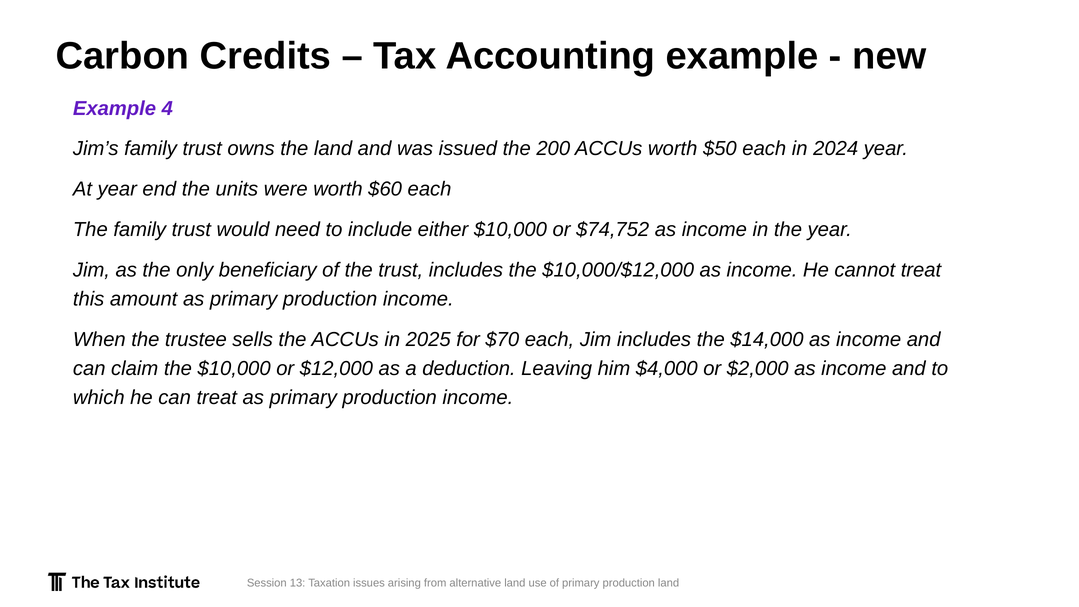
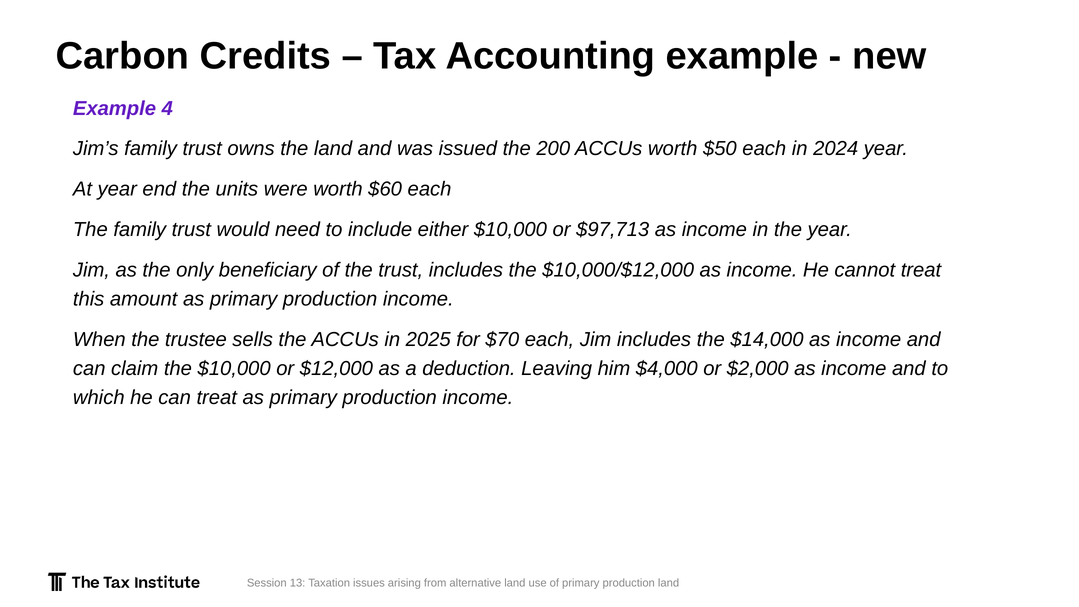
$74,752: $74,752 -> $97,713
